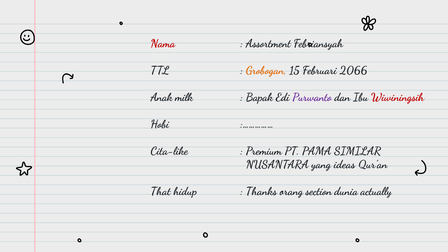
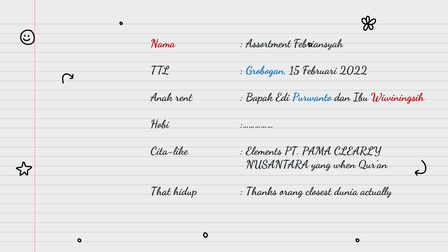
Grobogan colour: orange -> blue
2066: 2066 -> 2022
milk: milk -> rent
Purwanto colour: purple -> blue
Premium: Premium -> Elements
SIMILAR: SIMILAR -> CLEARLY
ideas: ideas -> when
section: section -> closest
